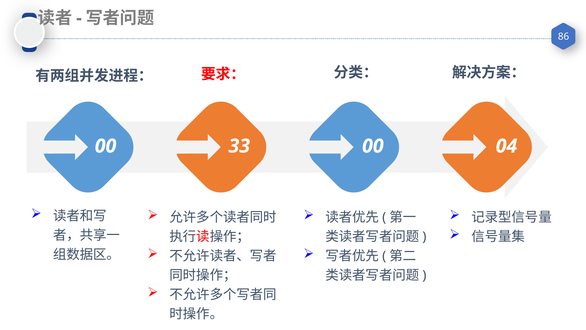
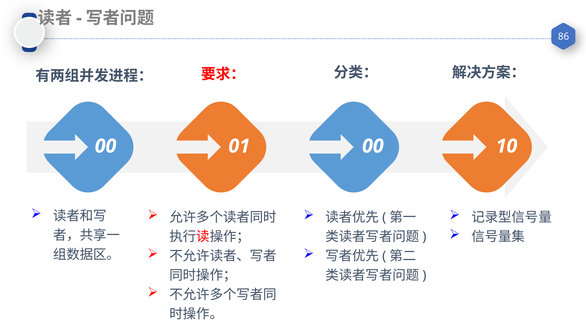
33: 33 -> 01
04: 04 -> 10
